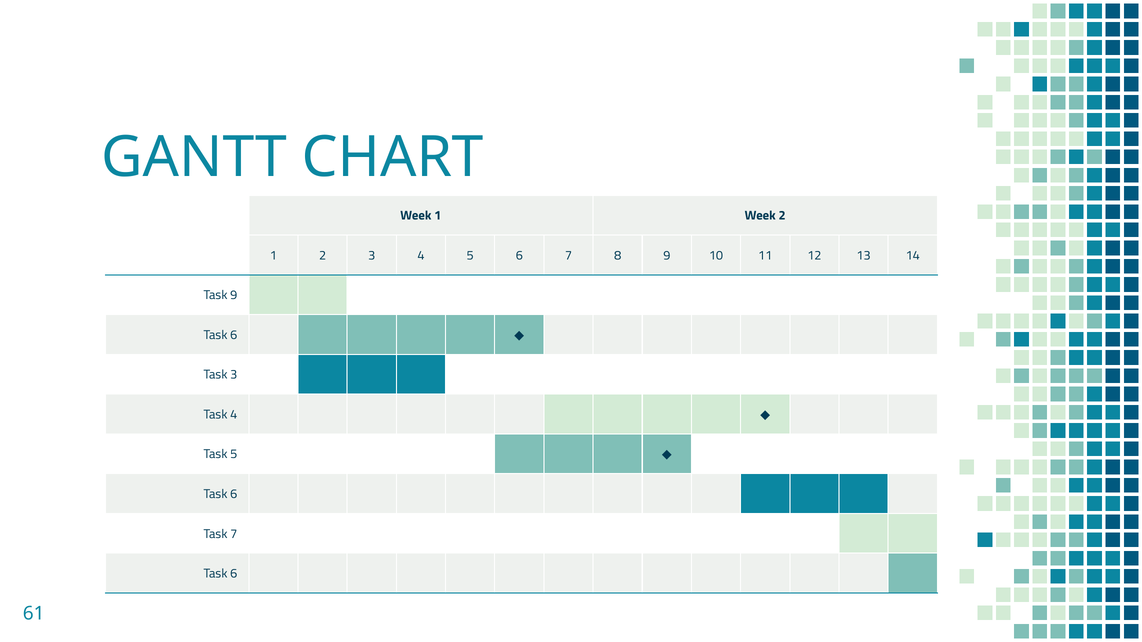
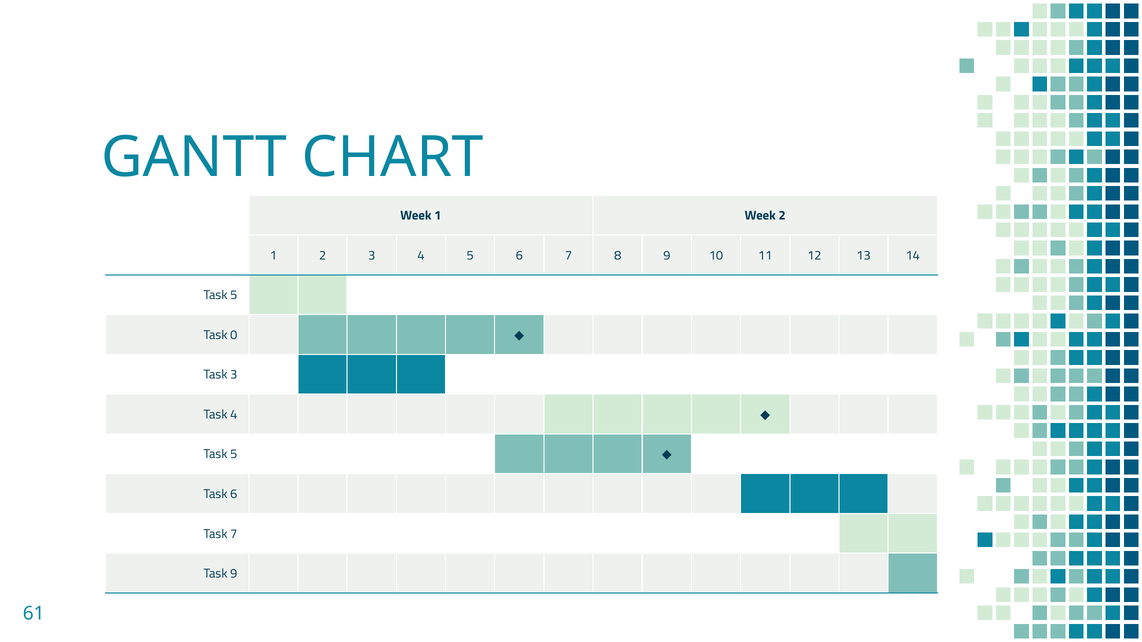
9 at (234, 295): 9 -> 5
6 at (234, 335): 6 -> 0
6 at (234, 574): 6 -> 9
